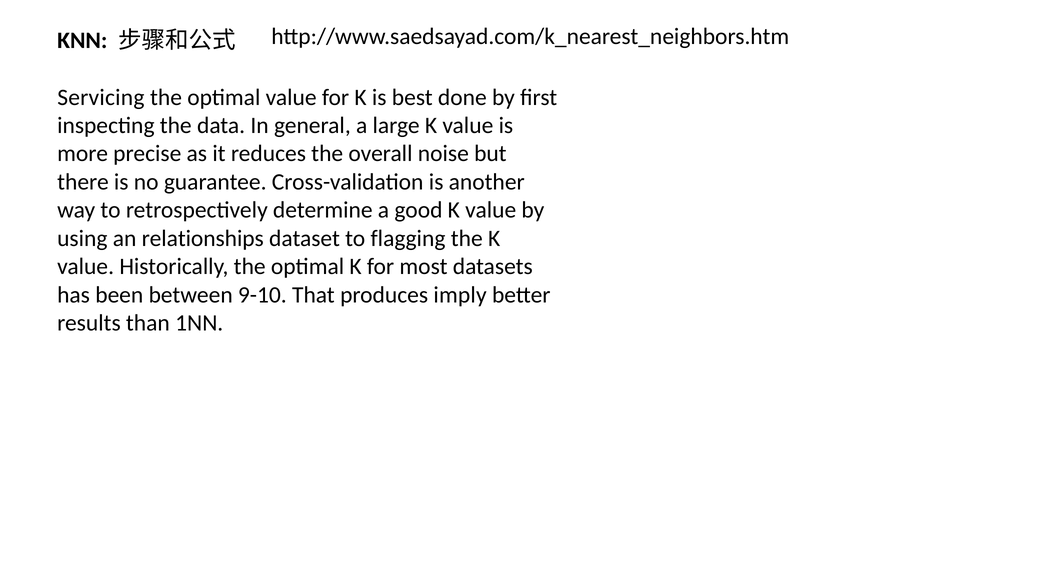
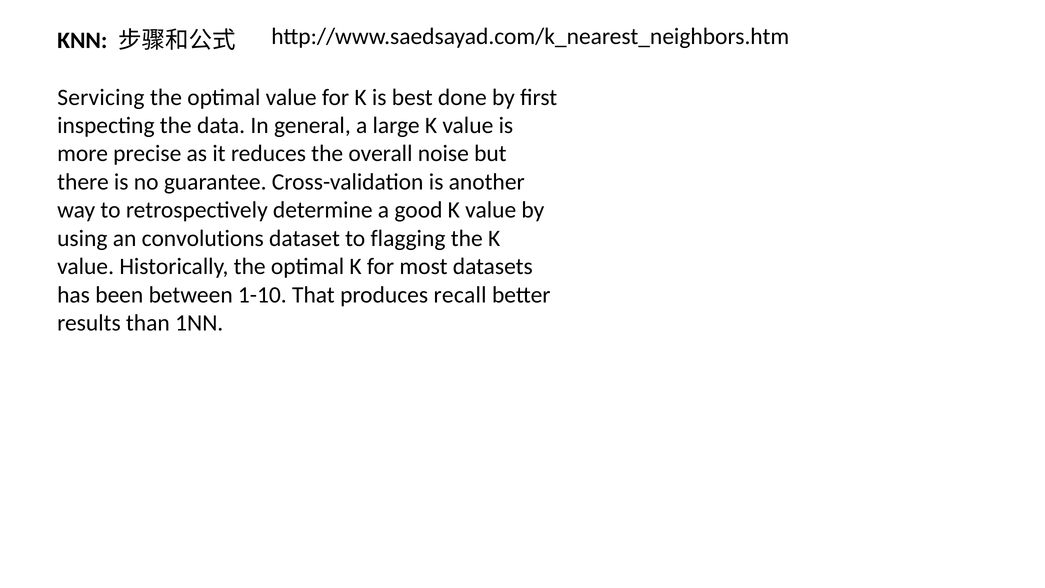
relationships: relationships -> convolutions
9-10: 9-10 -> 1-10
imply: imply -> recall
